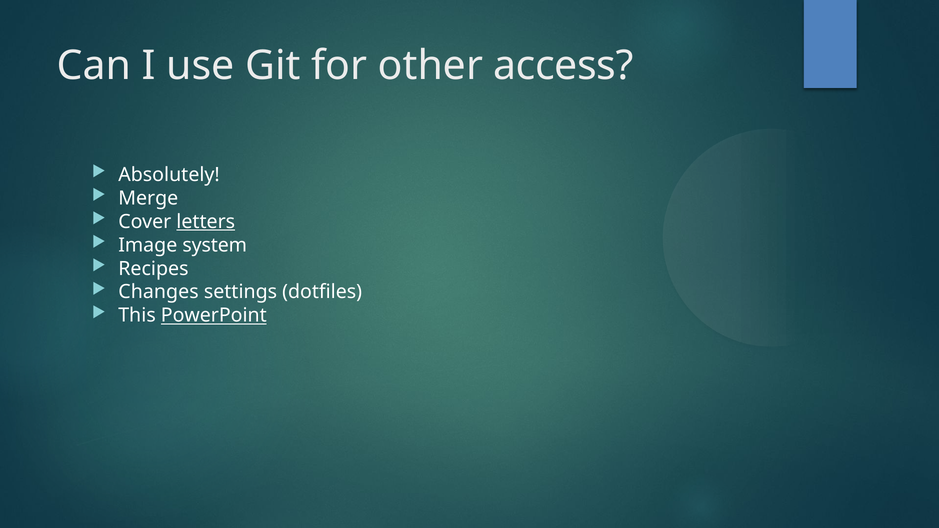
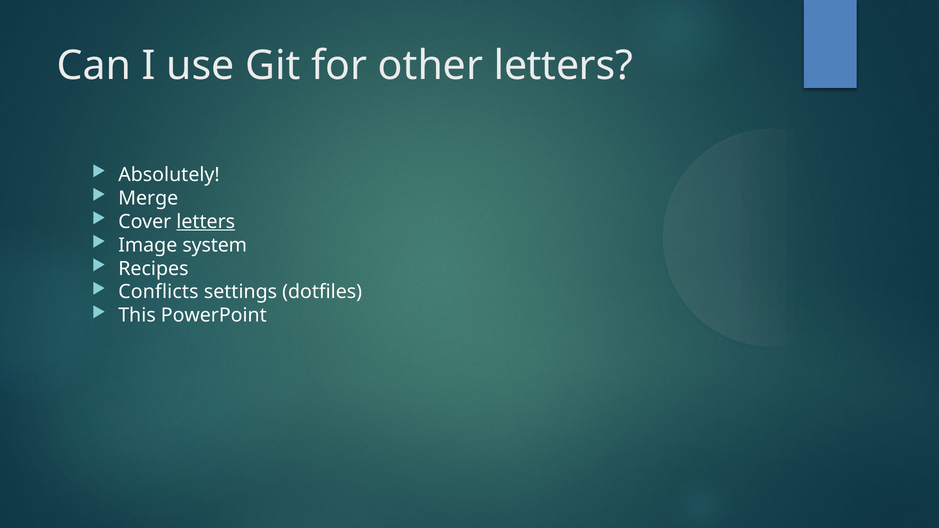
other access: access -> letters
Changes: Changes -> Conflicts
PowerPoint underline: present -> none
